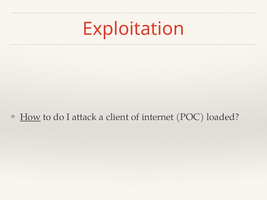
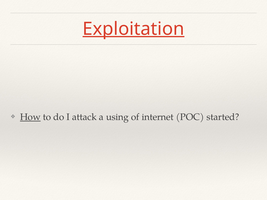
Exploitation underline: none -> present
client: client -> using
loaded: loaded -> started
